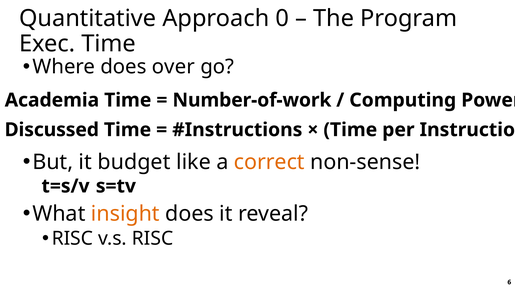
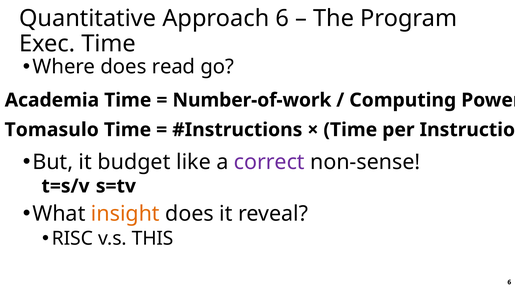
Approach 0: 0 -> 6
over: over -> read
Discussed: Discussed -> Tomasulo
correct colour: orange -> purple
v.s RISC: RISC -> THIS
